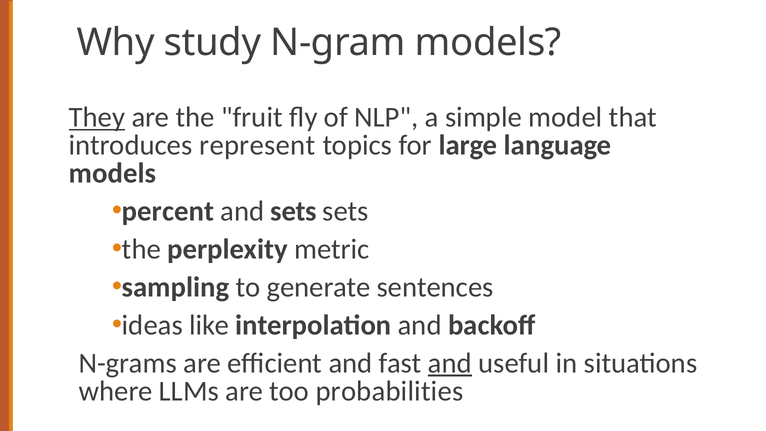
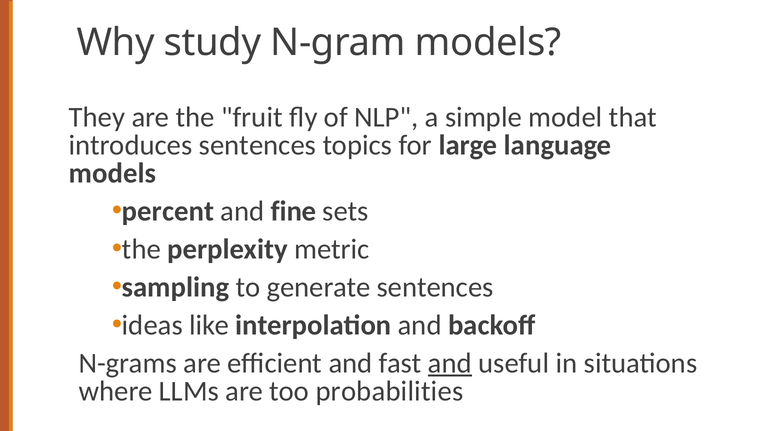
They underline: present -> none
introduces represent: represent -> sentences
and sets: sets -> fine
